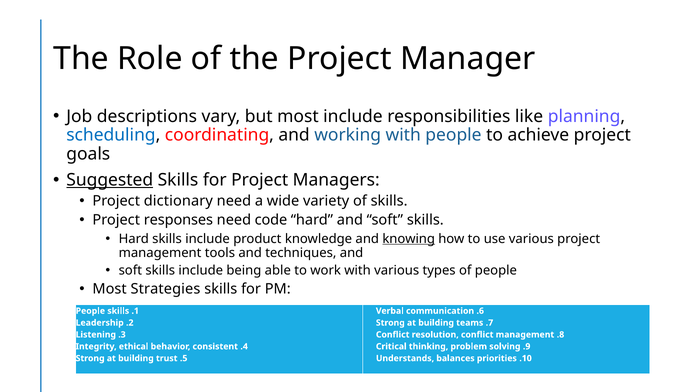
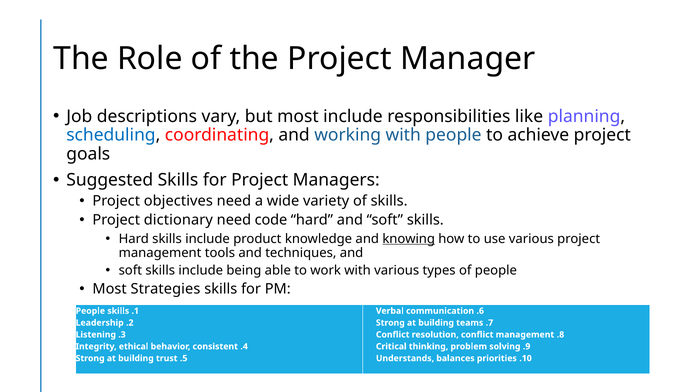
Suggested underline: present -> none
dictionary: dictionary -> objectives
responses: responses -> dictionary
